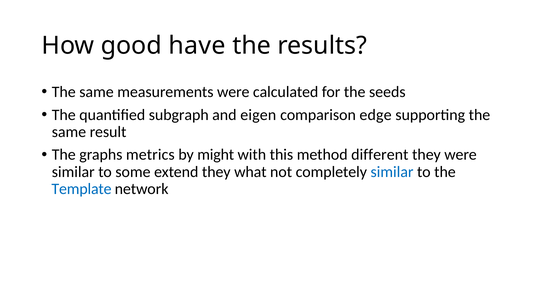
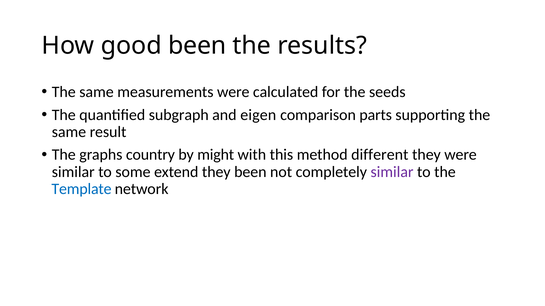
good have: have -> been
edge: edge -> parts
metrics: metrics -> country
they what: what -> been
similar at (392, 172) colour: blue -> purple
